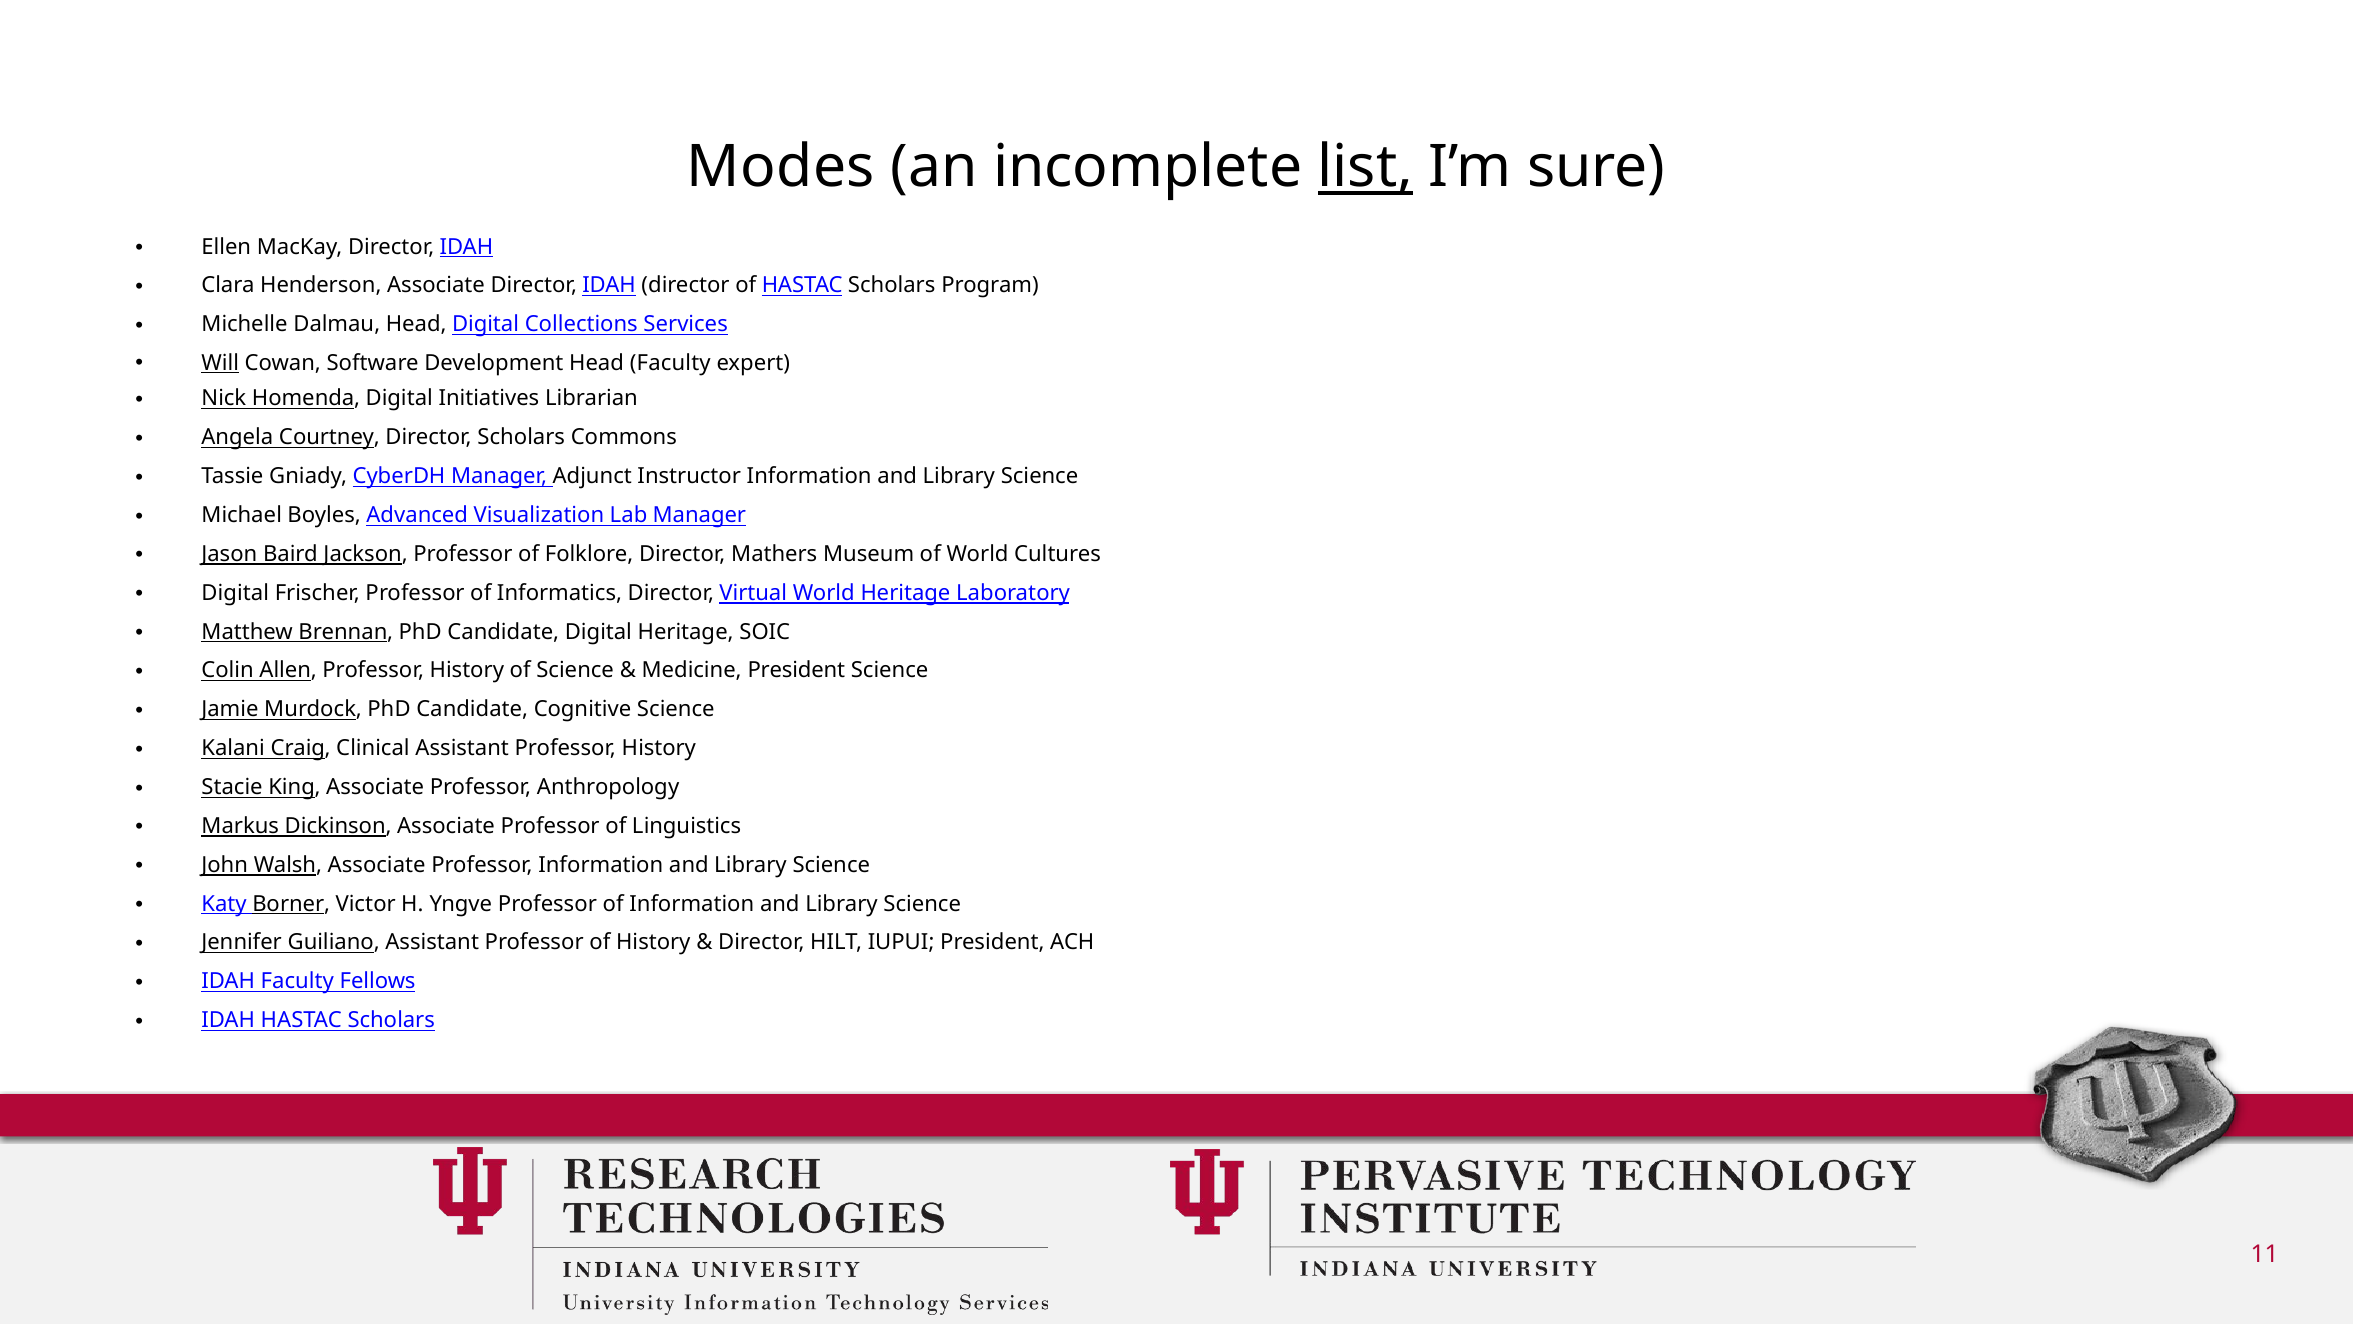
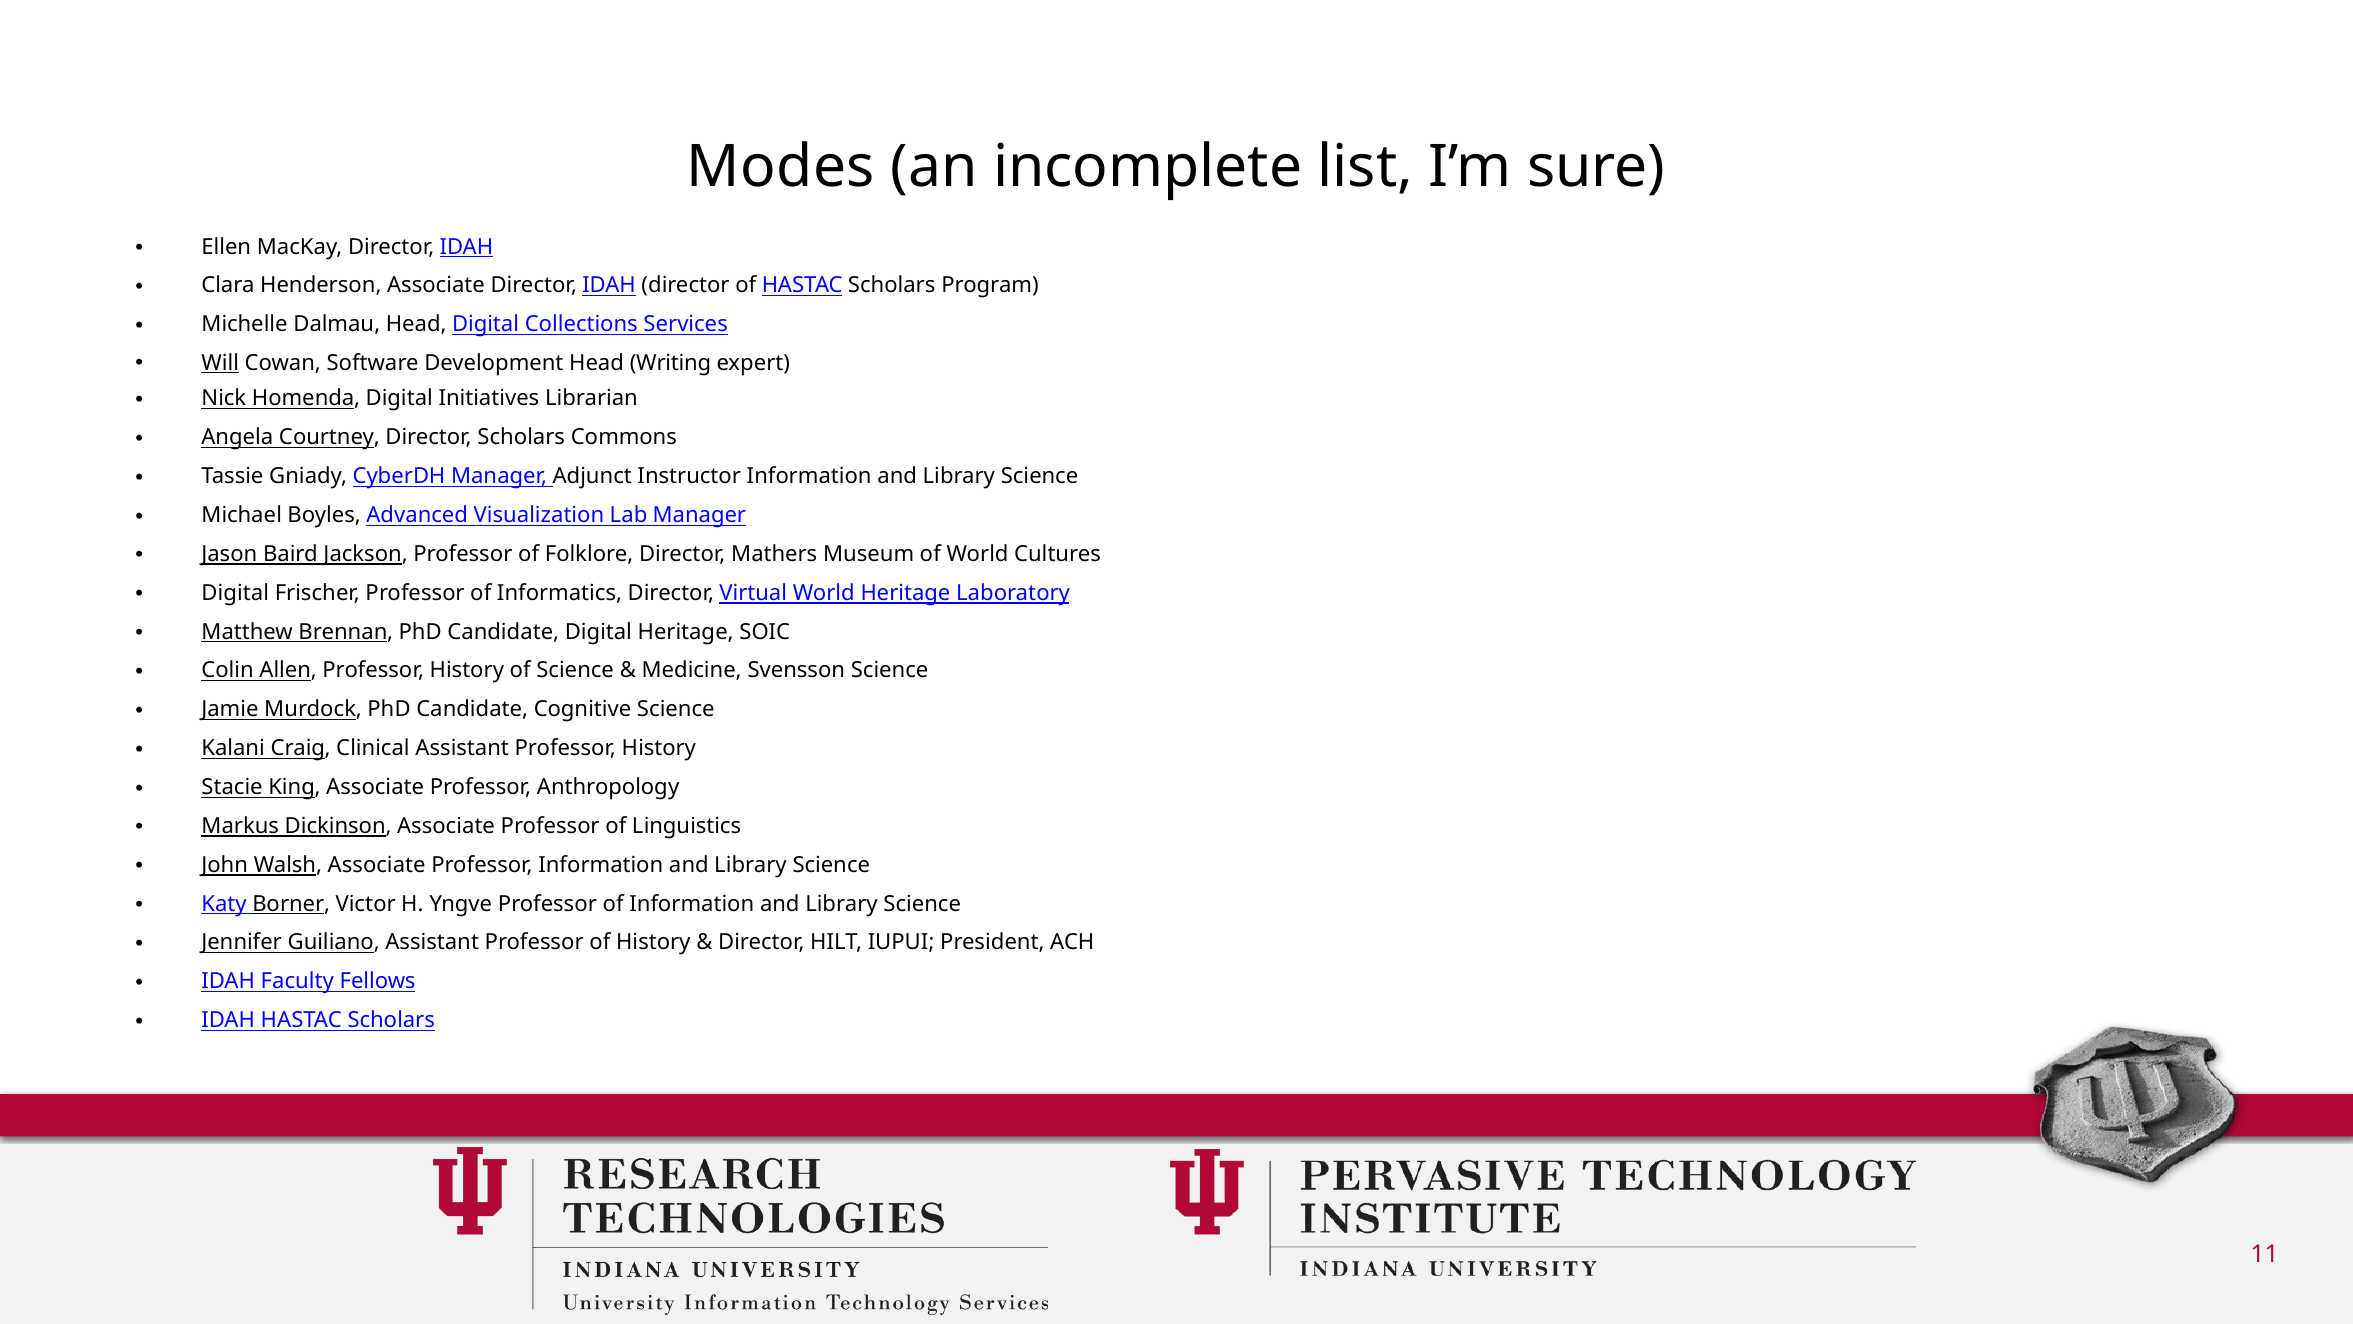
list underline: present -> none
Head Faculty: Faculty -> Writing
Medicine President: President -> Svensson
